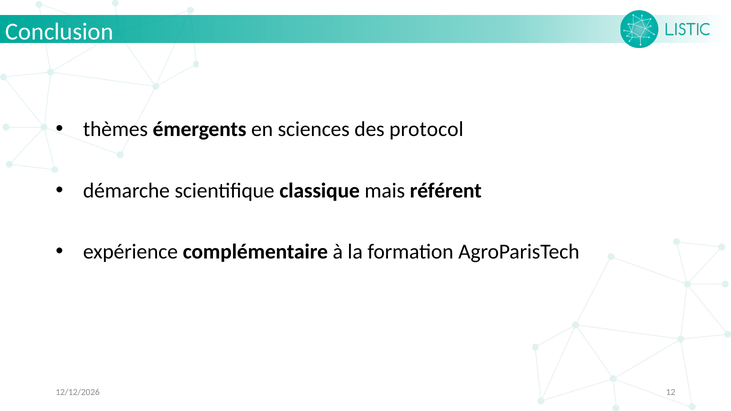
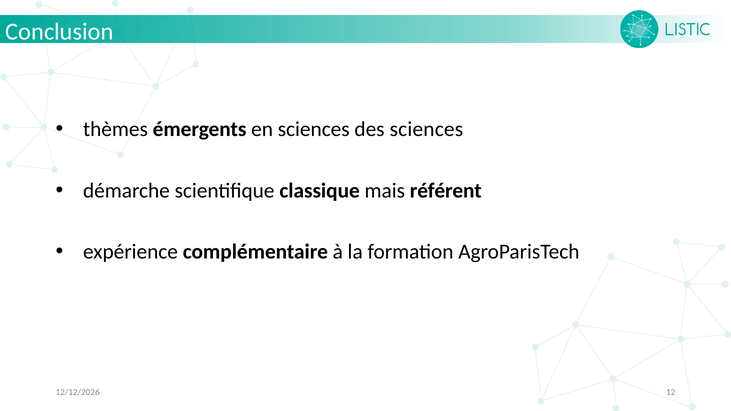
des protocol: protocol -> sciences
